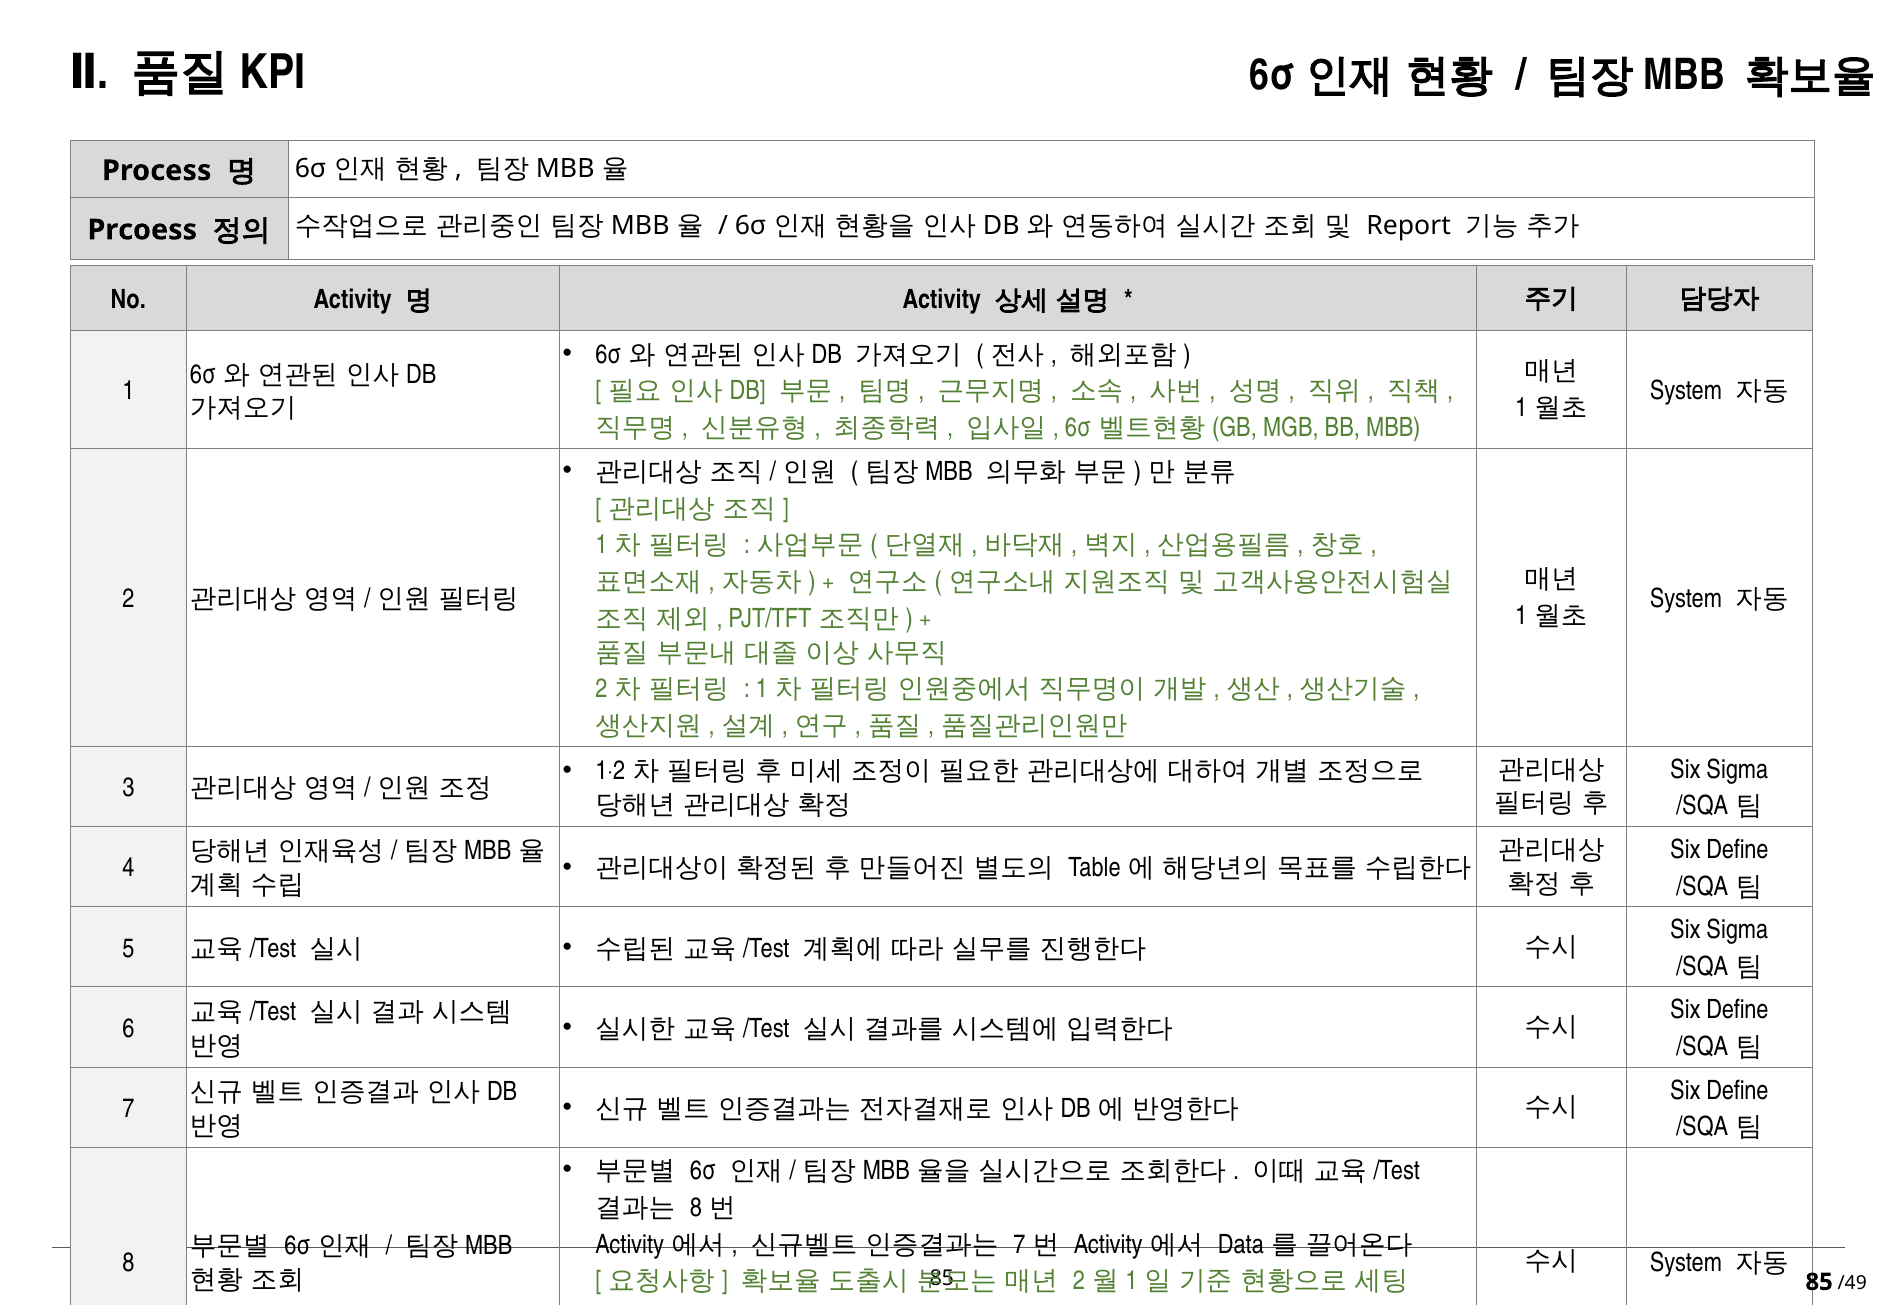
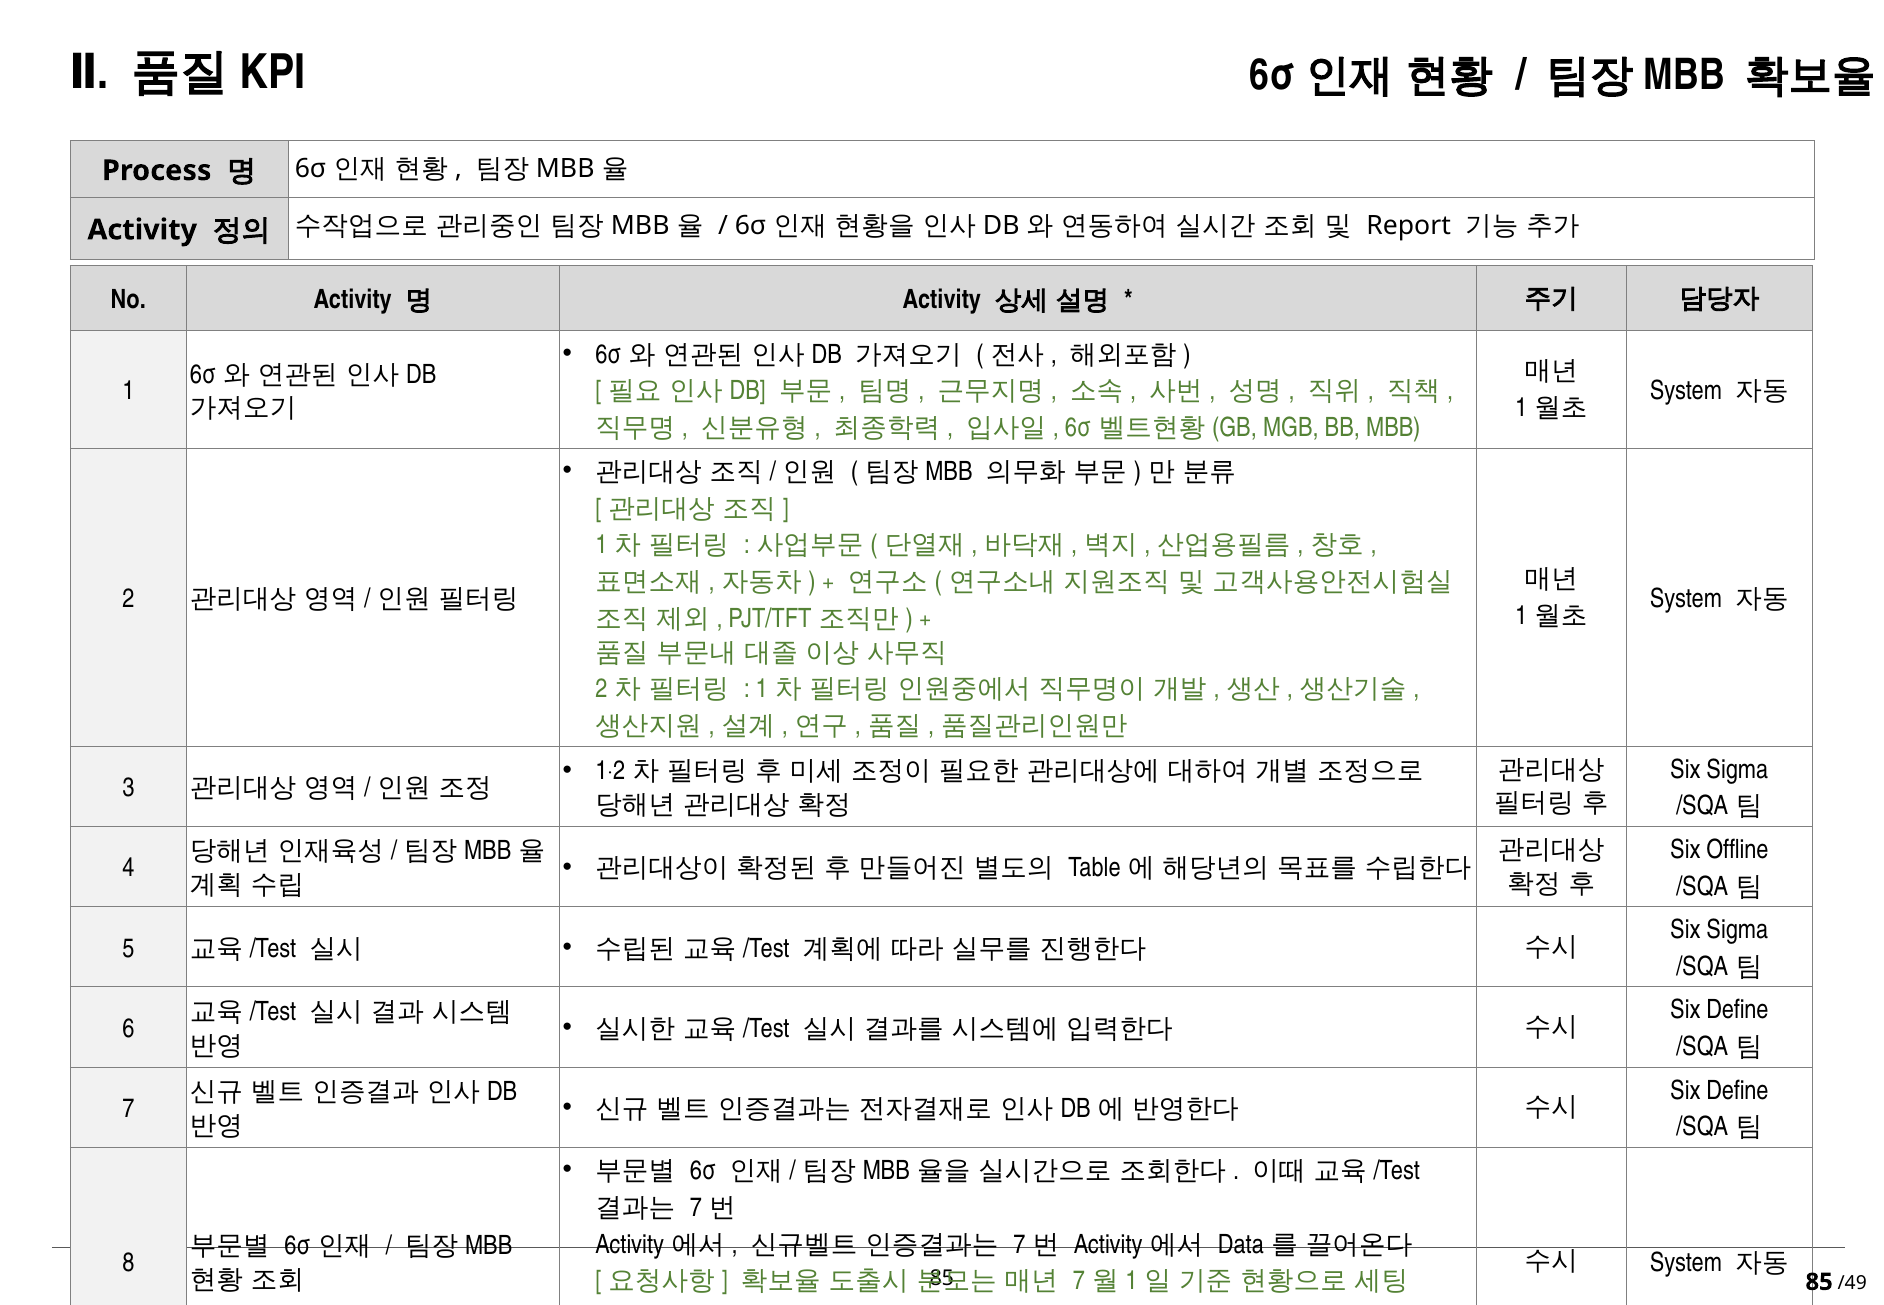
Prcoess at (142, 230): Prcoess -> Activity
Define at (1737, 849): Define -> Offline
8 at (696, 1207): 8 -> 7
2 at (1079, 1280): 2 -> 7
